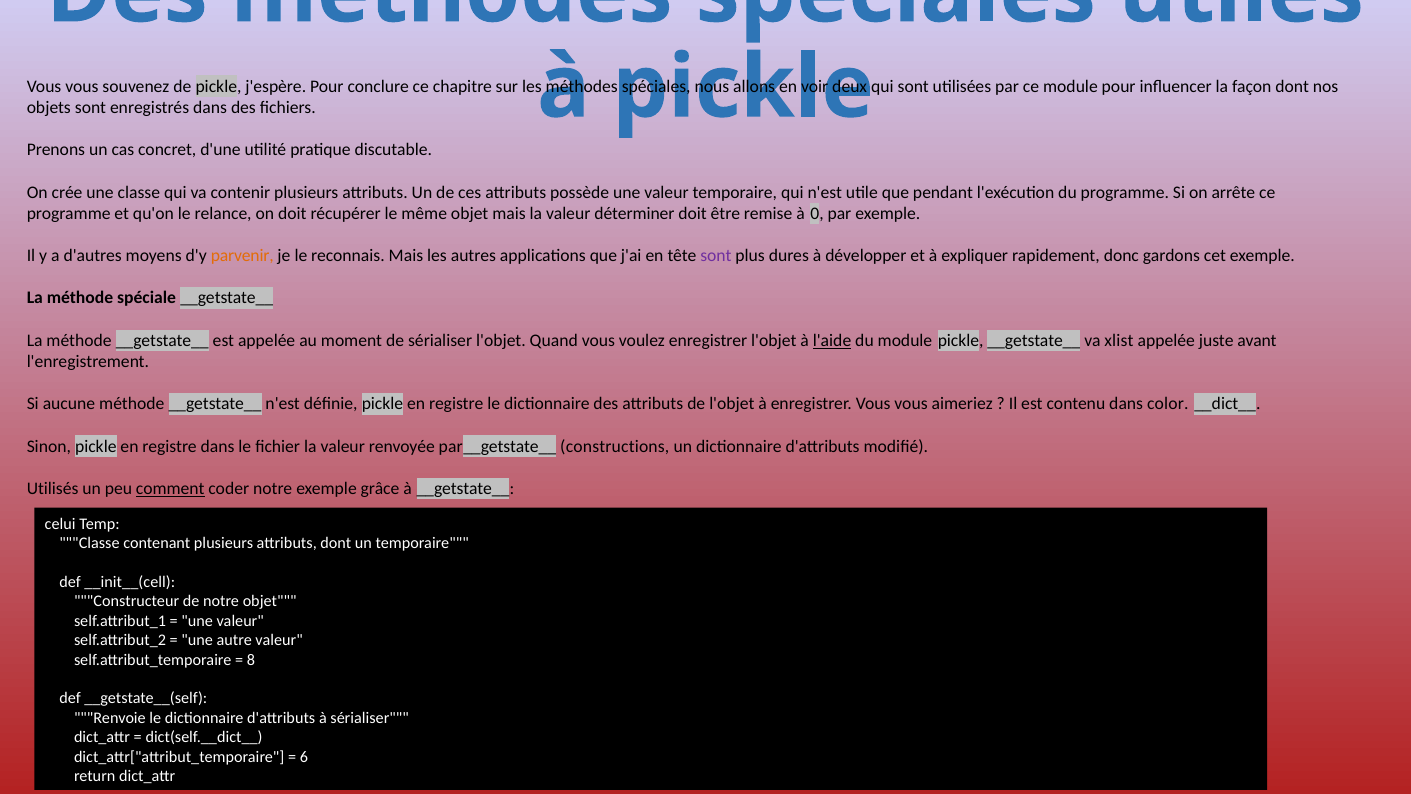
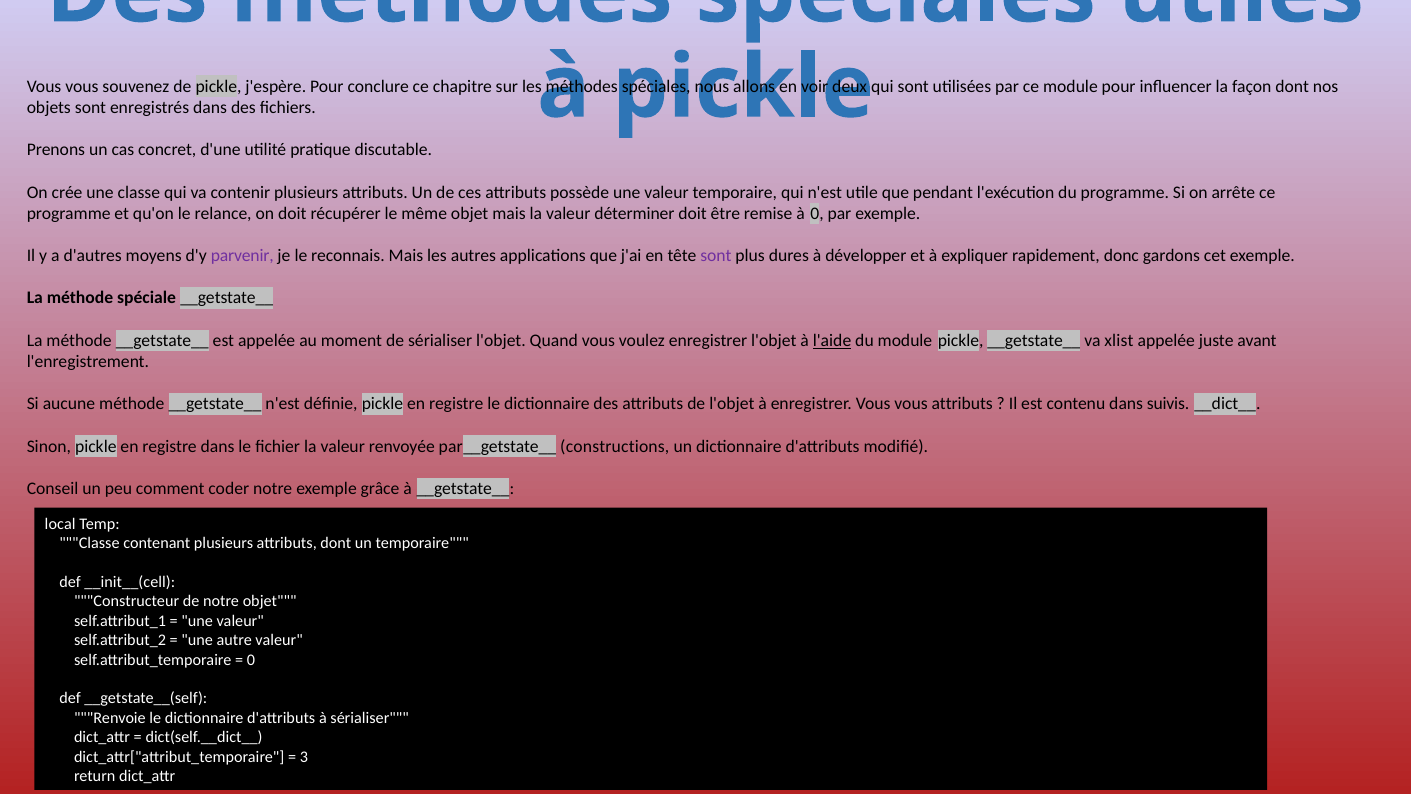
parvenir colour: orange -> purple
vous aimeriez: aimeriez -> attributs
color: color -> suivis
Utilisés: Utilisés -> Conseil
comment underline: present -> none
celui: celui -> local
8 at (251, 659): 8 -> 0
6: 6 -> 3
